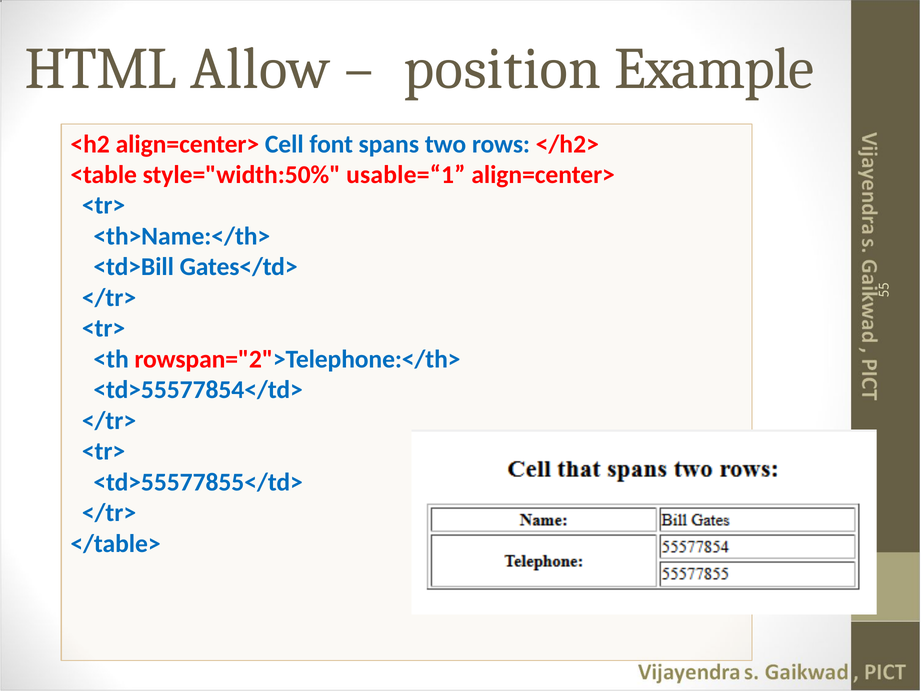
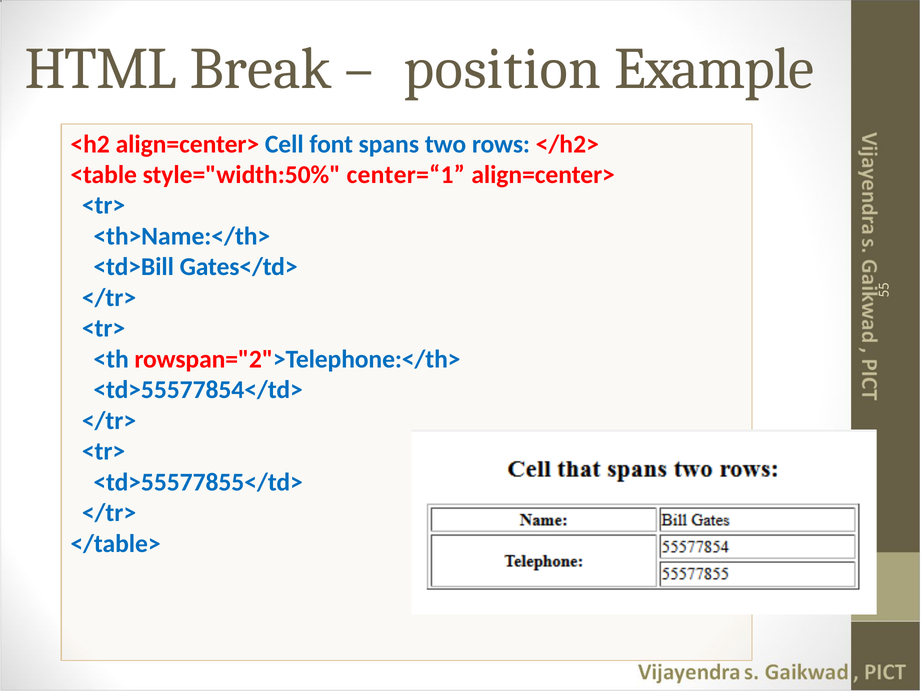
Allow: Allow -> Break
usable=“1: usable=“1 -> center=“1
